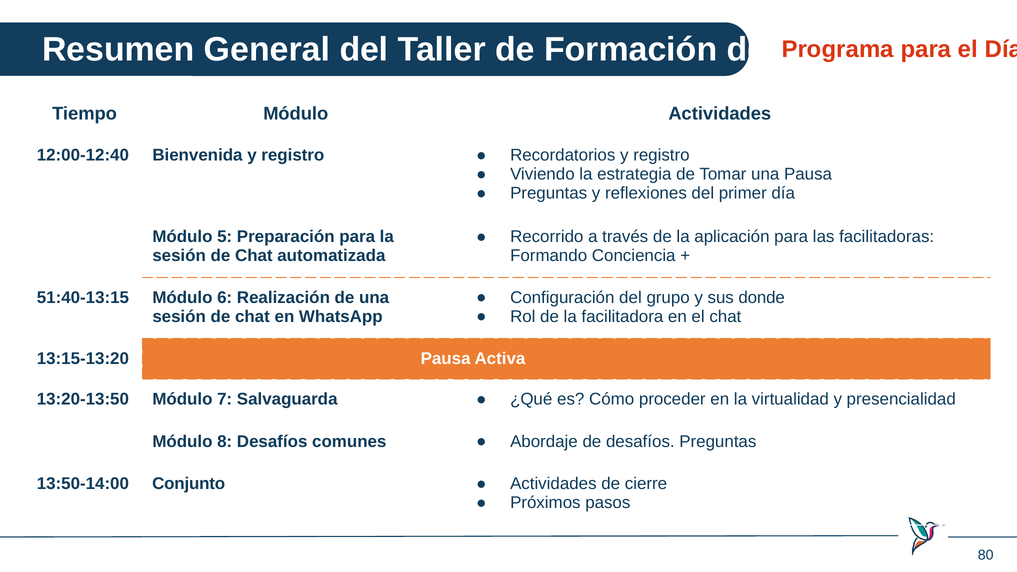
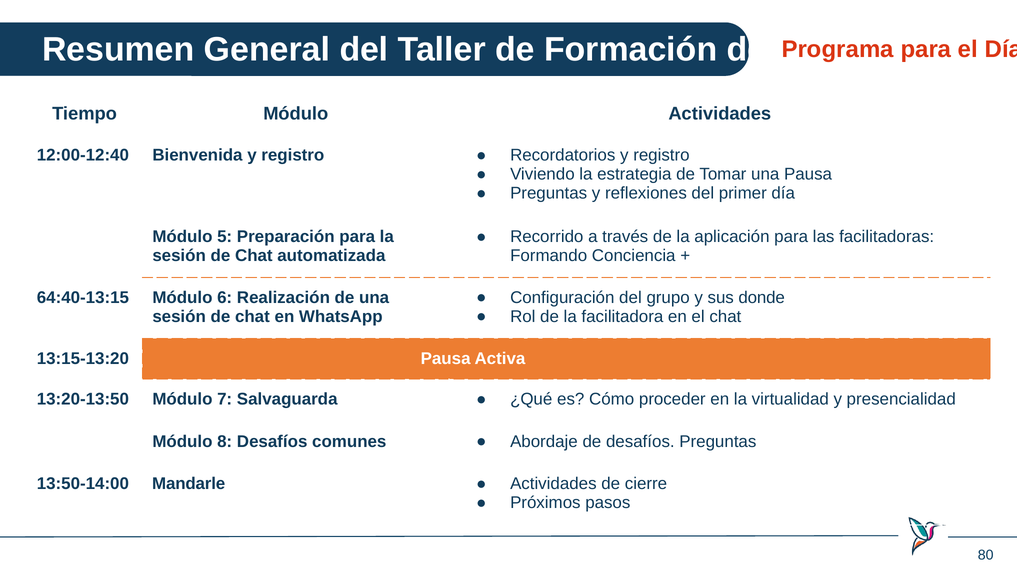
51:40-13:15: 51:40-13:15 -> 64:40-13:15
Conjunto: Conjunto -> Mandarle
